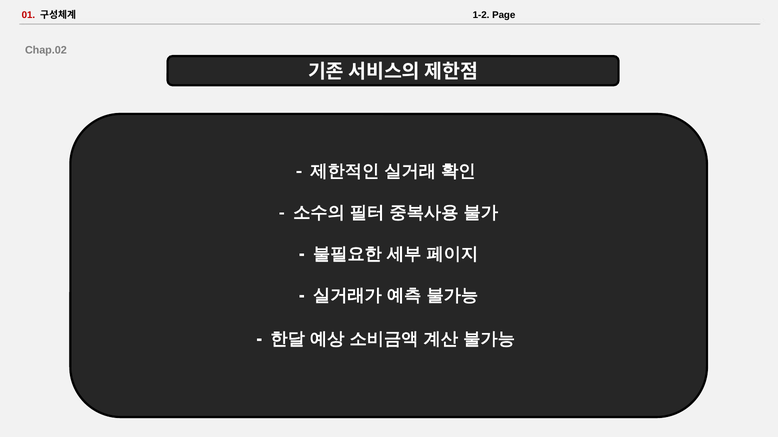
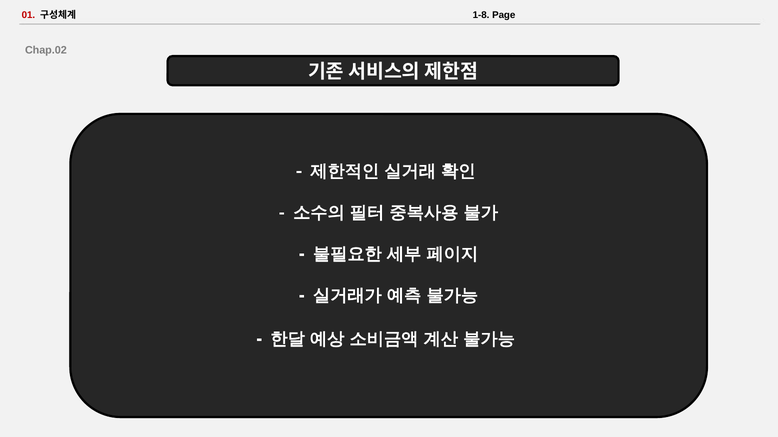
1-2: 1-2 -> 1-8
